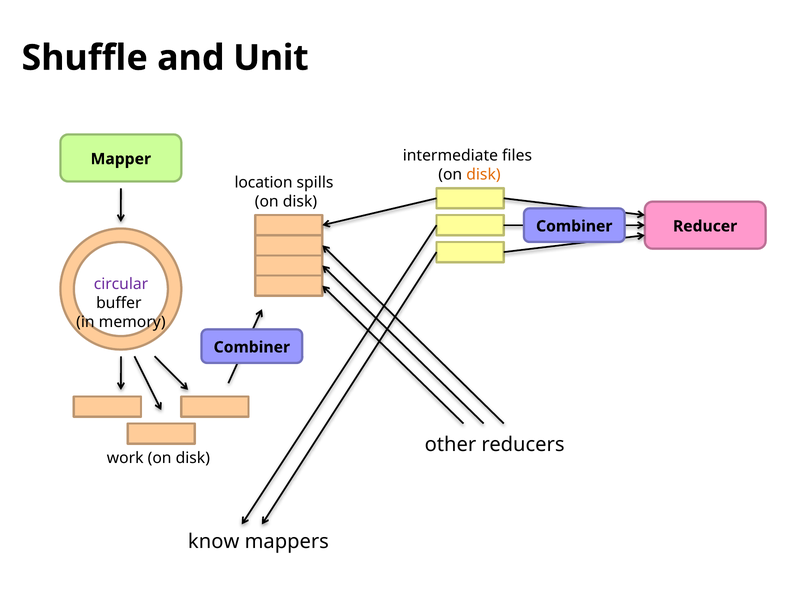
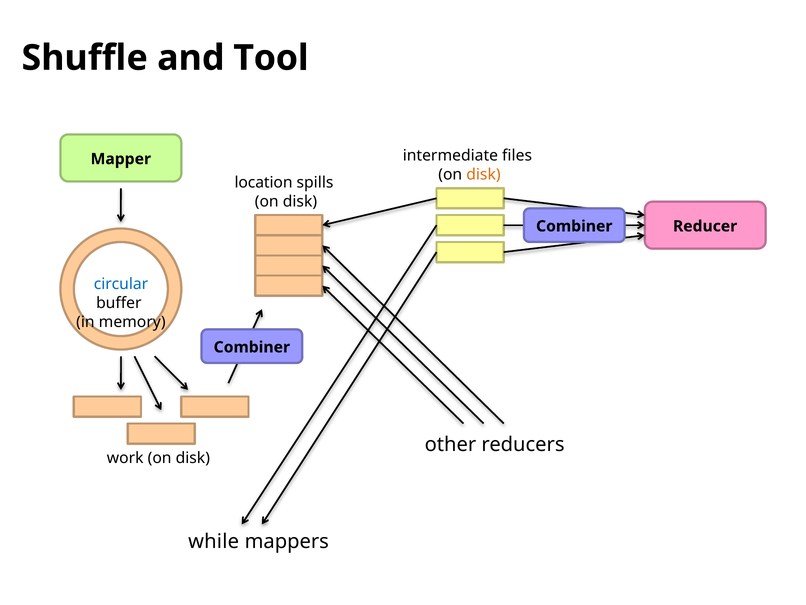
Unit: Unit -> Tool
circular colour: purple -> blue
know: know -> while
